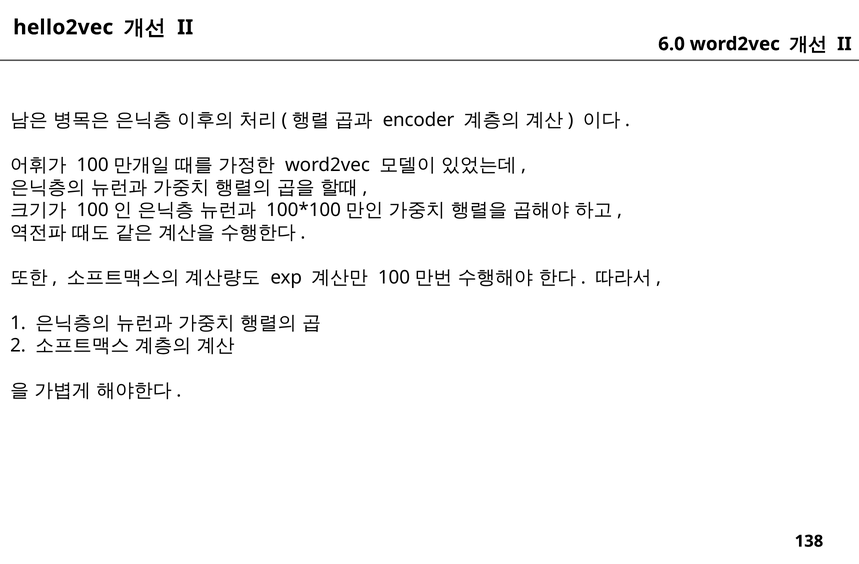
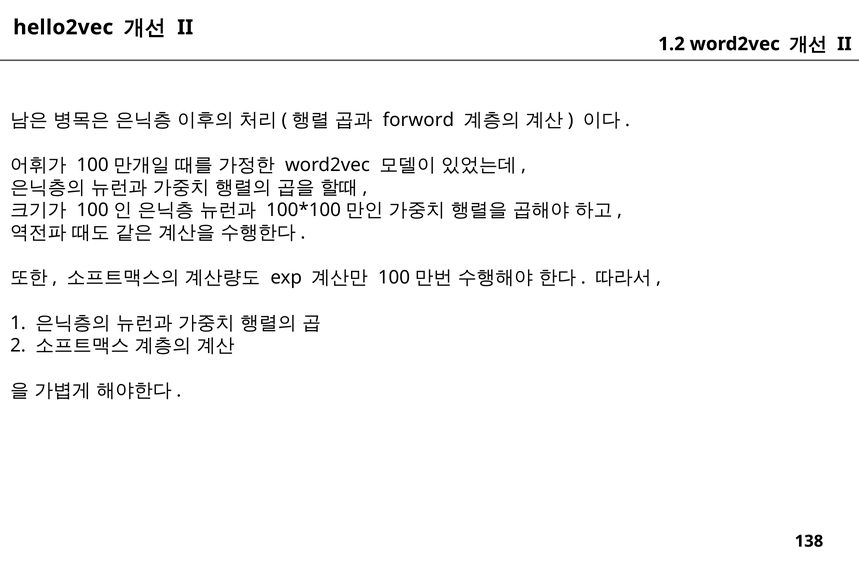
6.0: 6.0 -> 1.2
encoder: encoder -> forword
